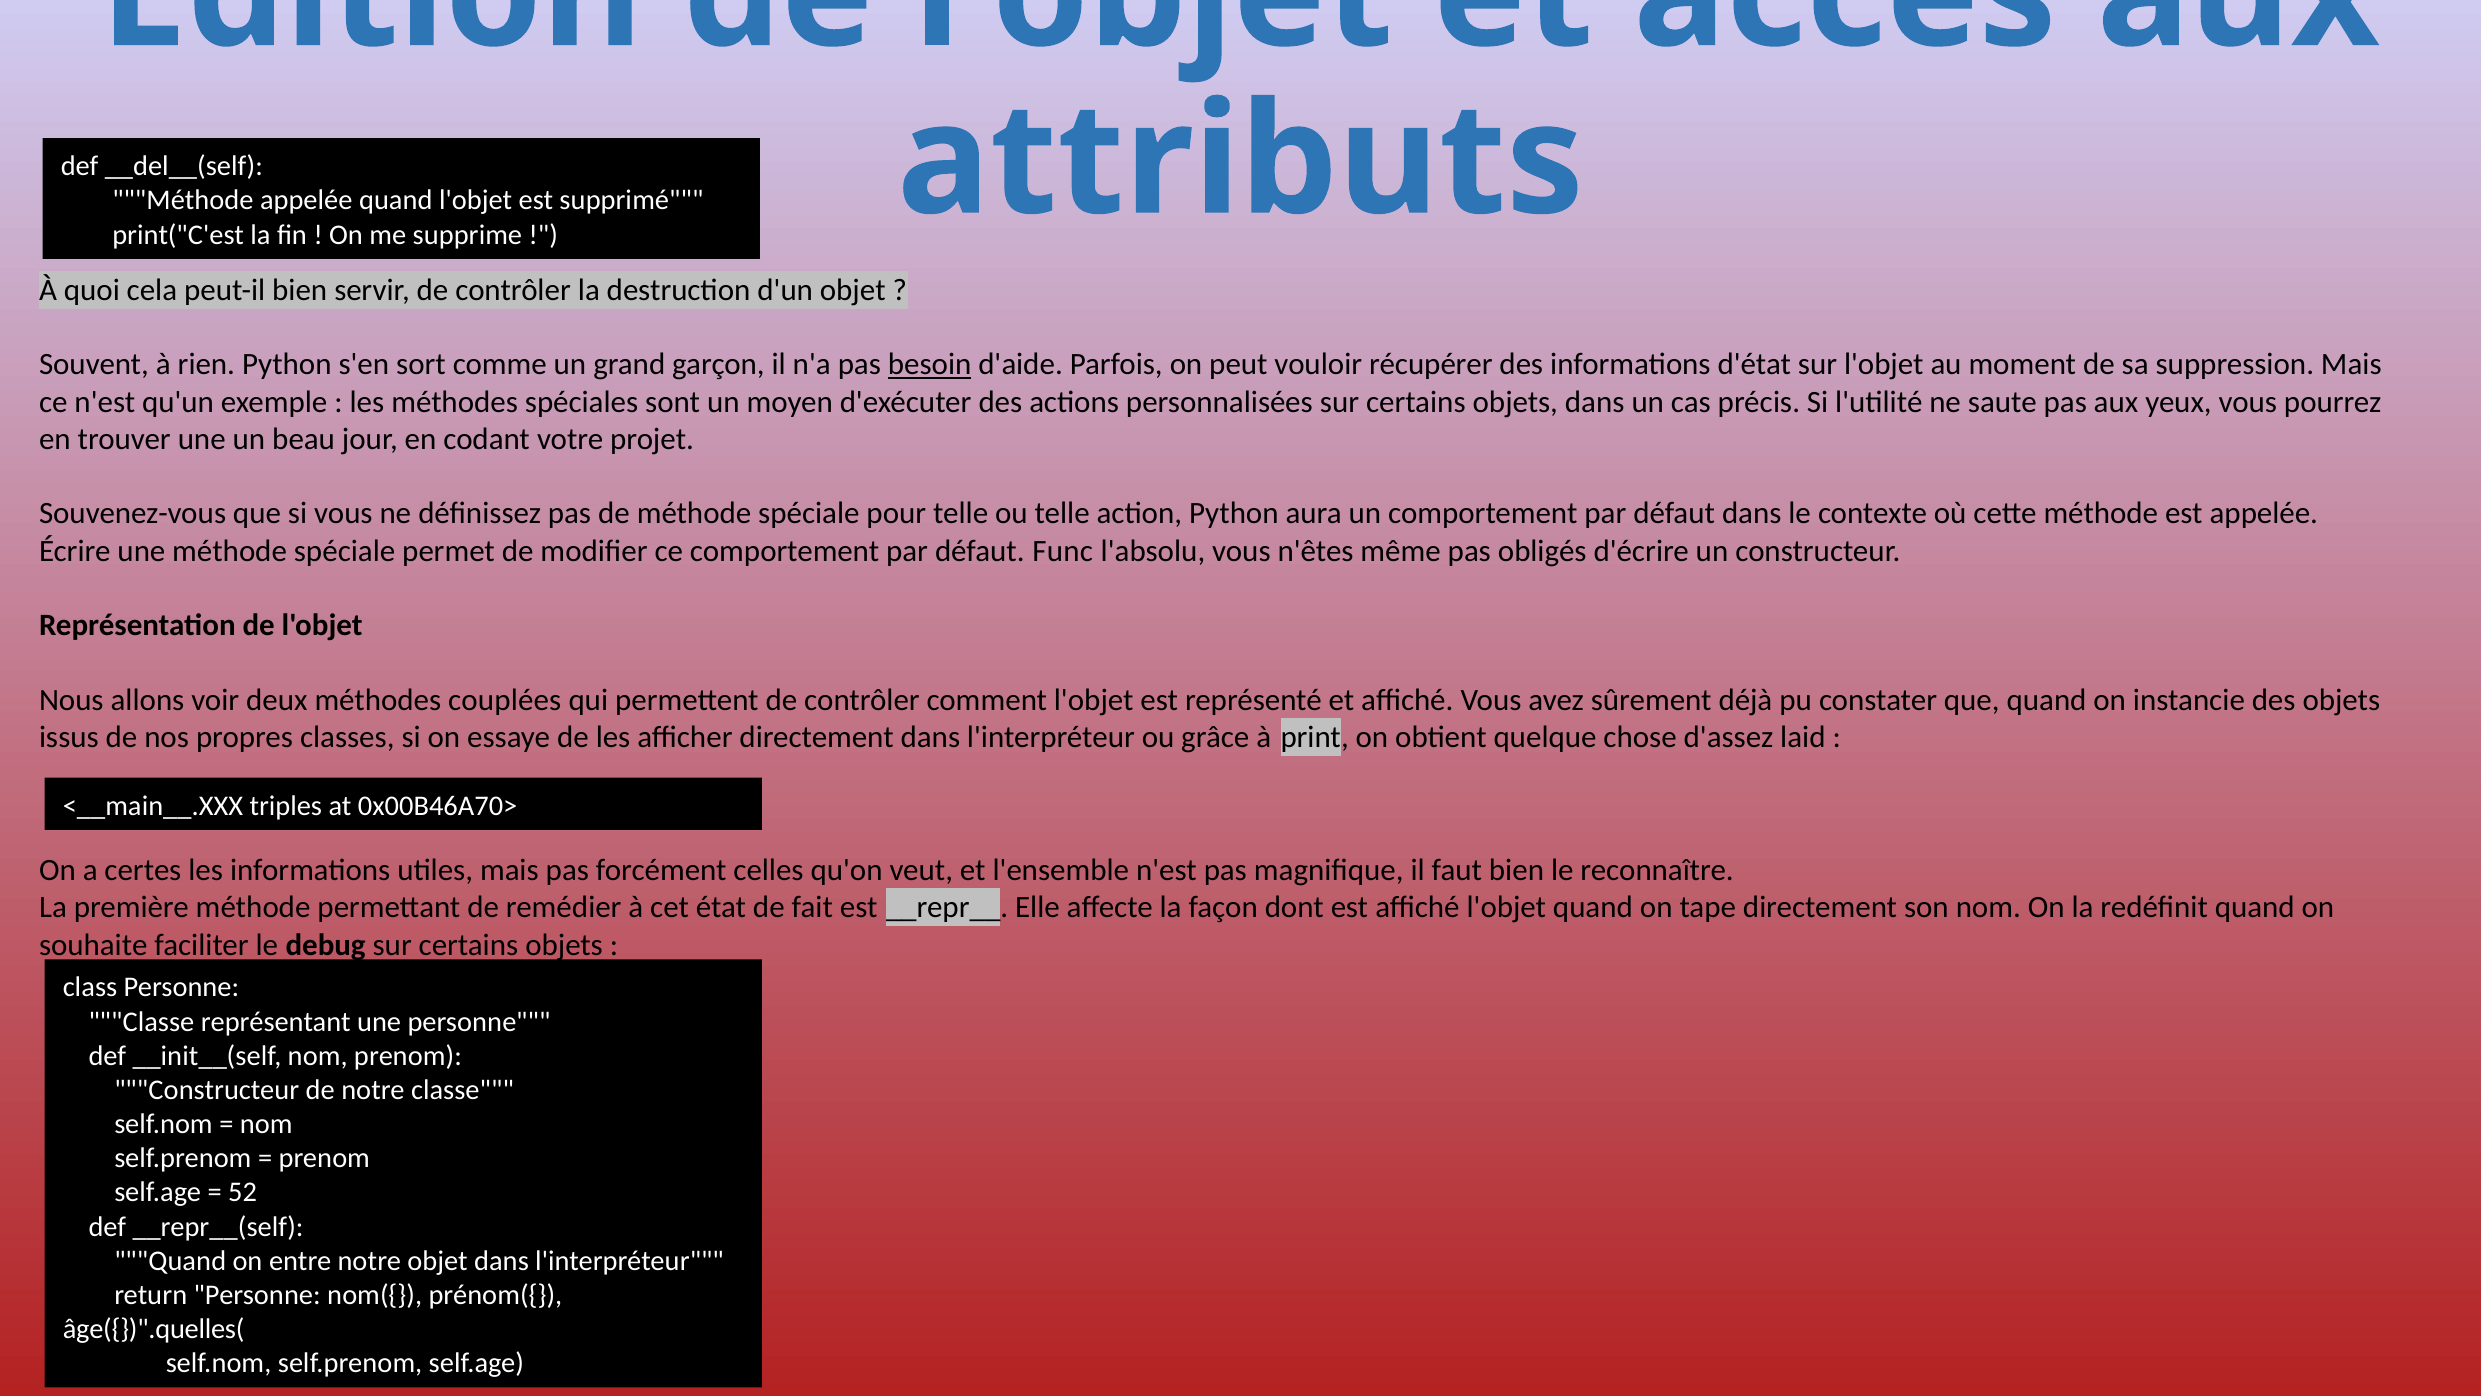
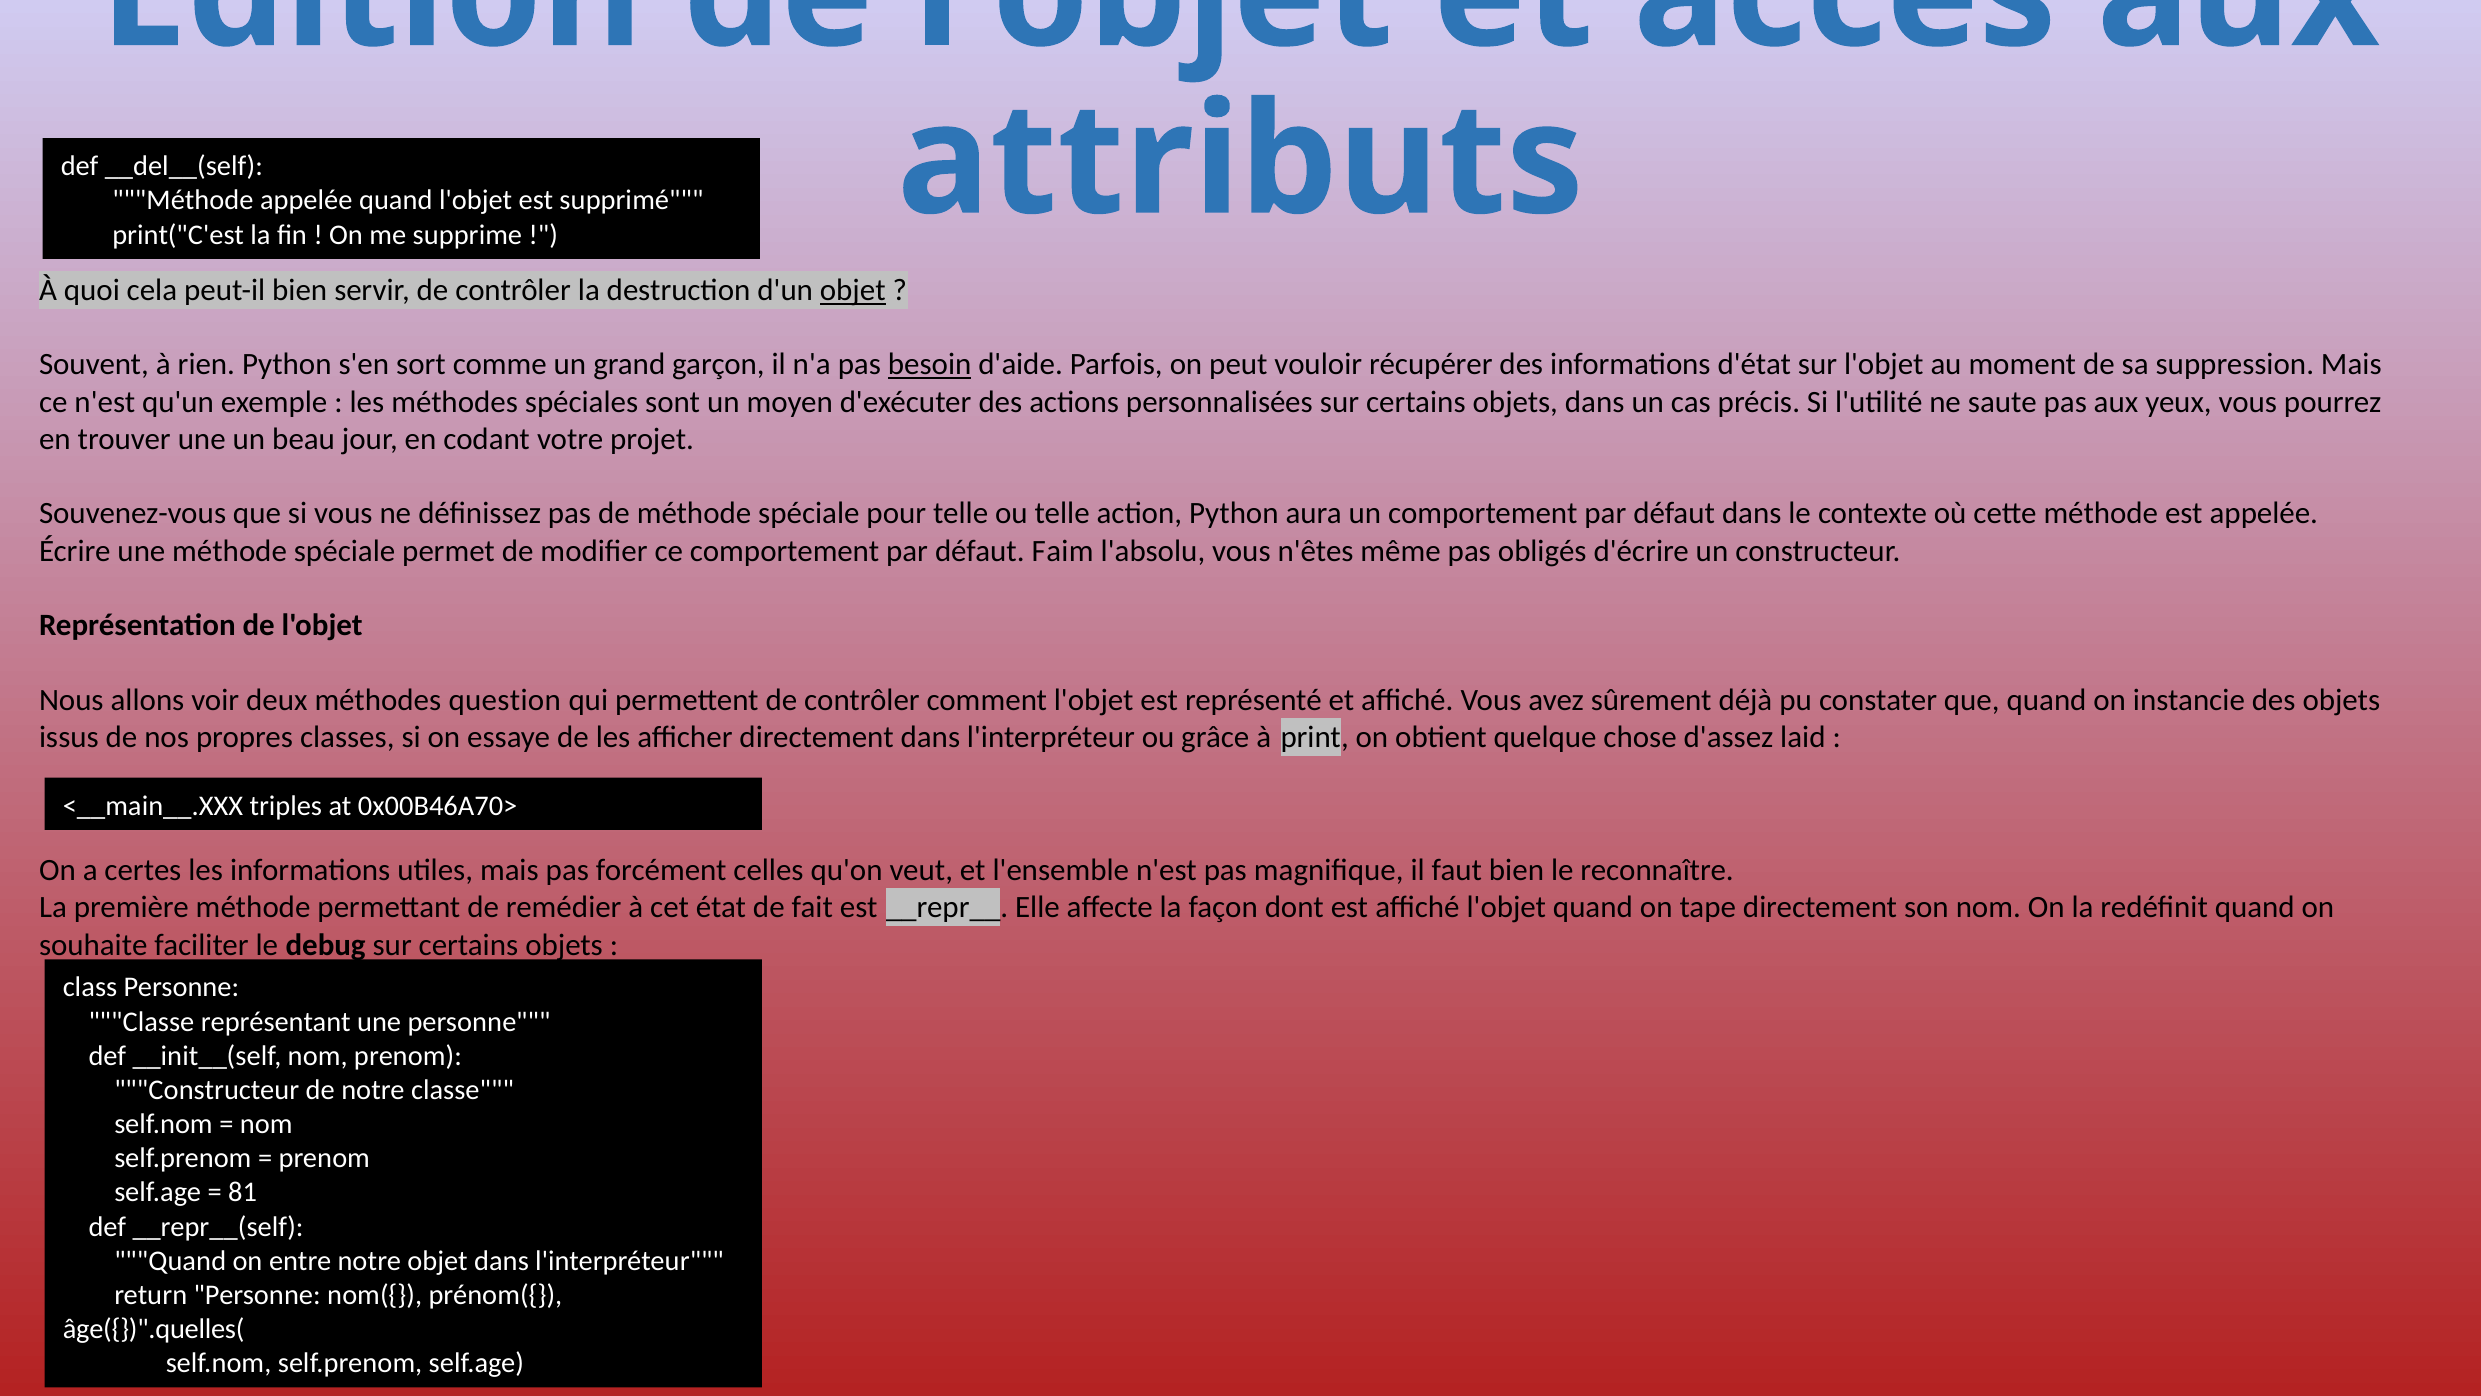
objet at (853, 290) underline: none -> present
Func: Func -> Faim
couplées: couplées -> question
52: 52 -> 81
